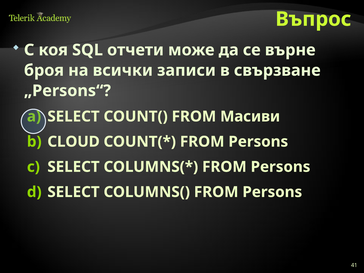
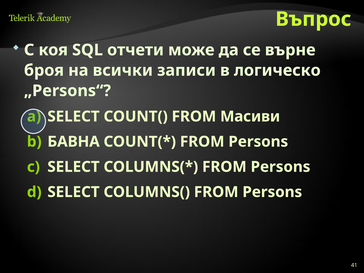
свързване: свързване -> логическо
CLOUD: CLOUD -> БАВНА
